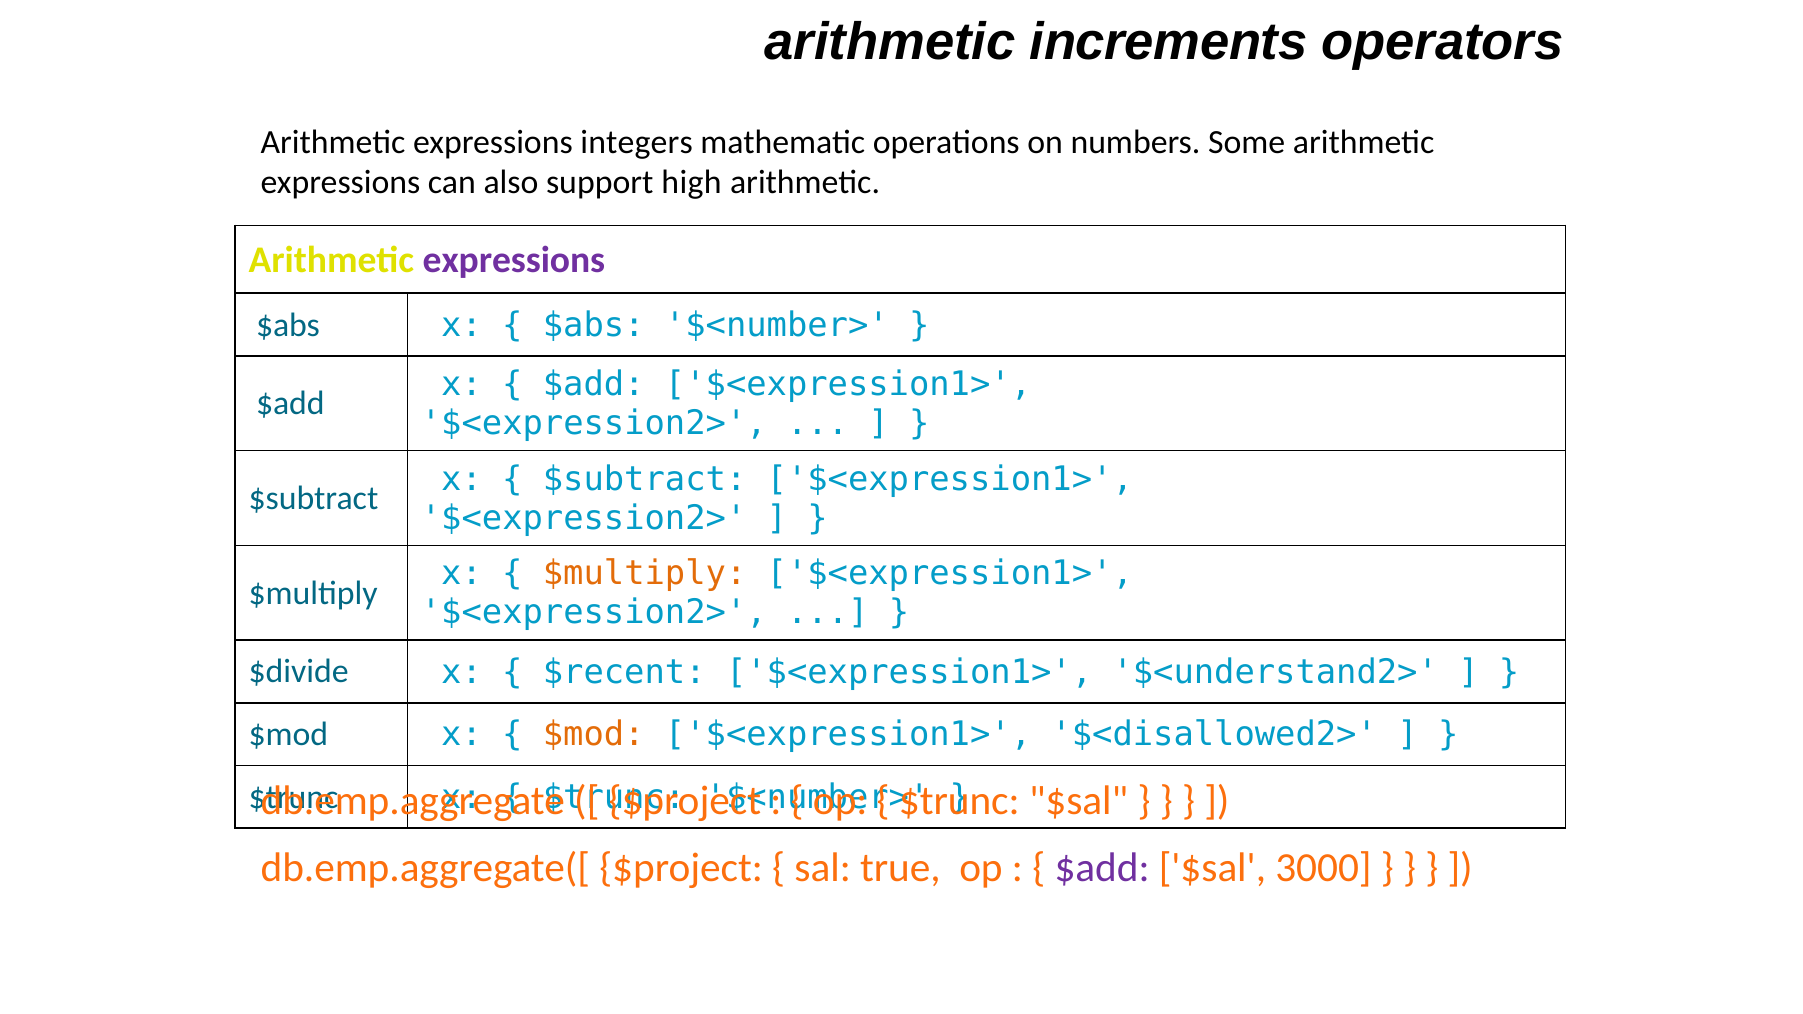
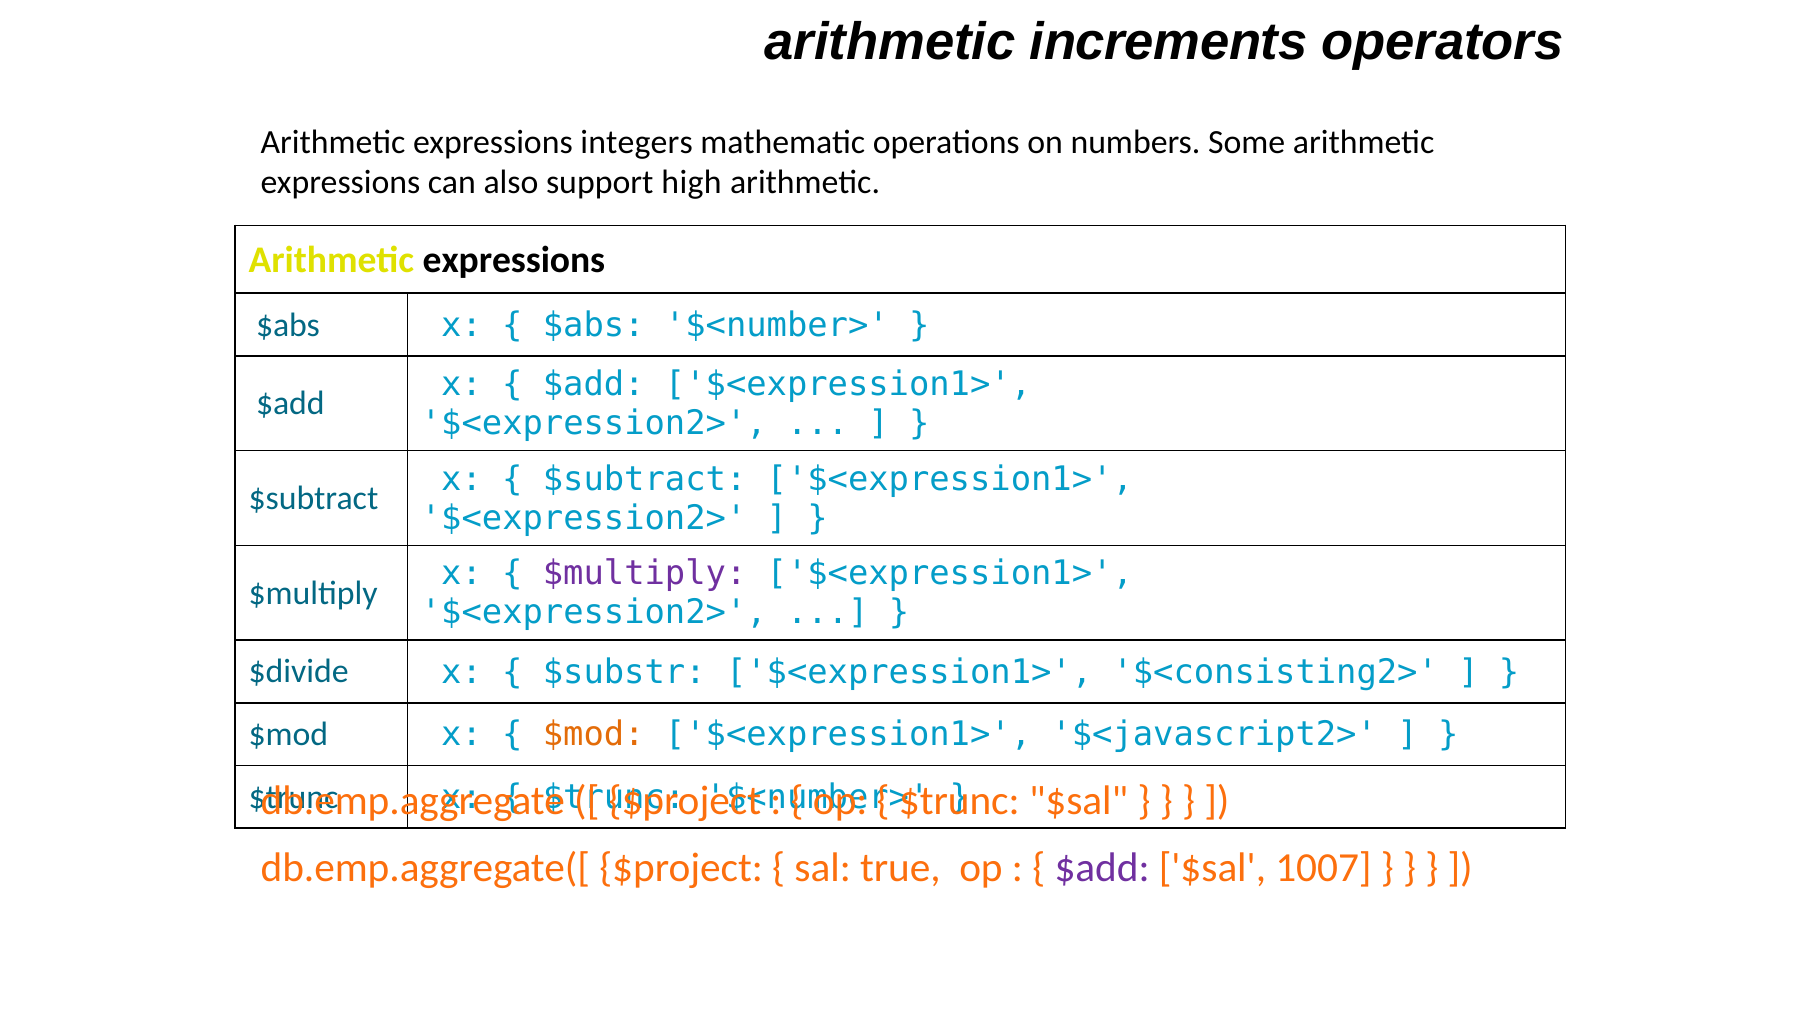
expressions at (514, 260) colour: purple -> black
$multiply at (645, 574) colour: orange -> purple
$recent: $recent -> $substr
$<understand2>: $<understand2> -> $<consisting2>
$<disallowed2>: $<disallowed2> -> $<javascript2>
3000: 3000 -> 1007
